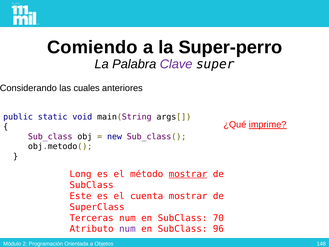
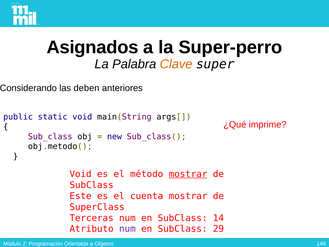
Comiendo: Comiendo -> Asignados
Clave colour: purple -> orange
cuales: cuales -> deben
imprime underline: present -> none
Long at (81, 174): Long -> Void
70: 70 -> 14
96: 96 -> 29
